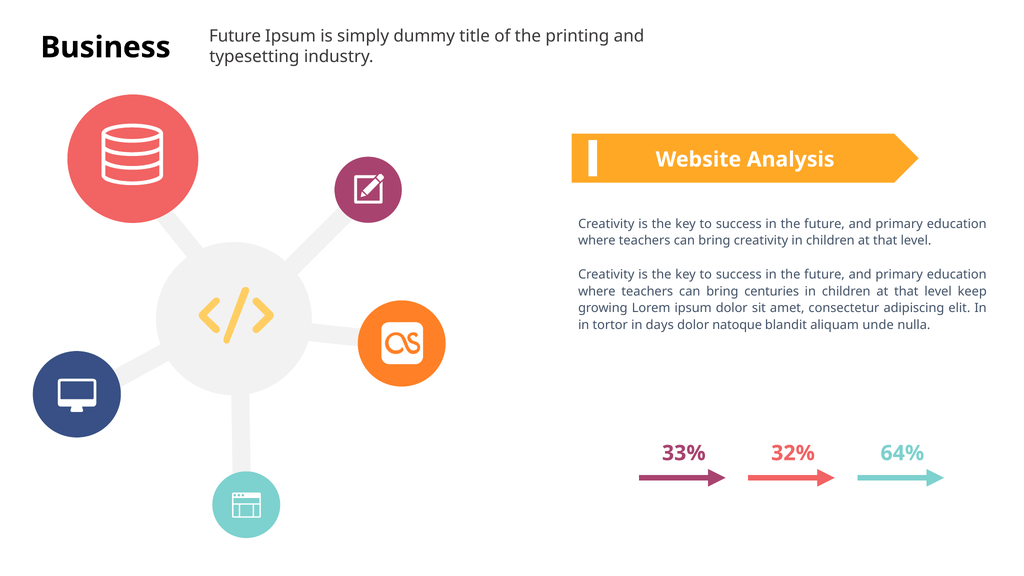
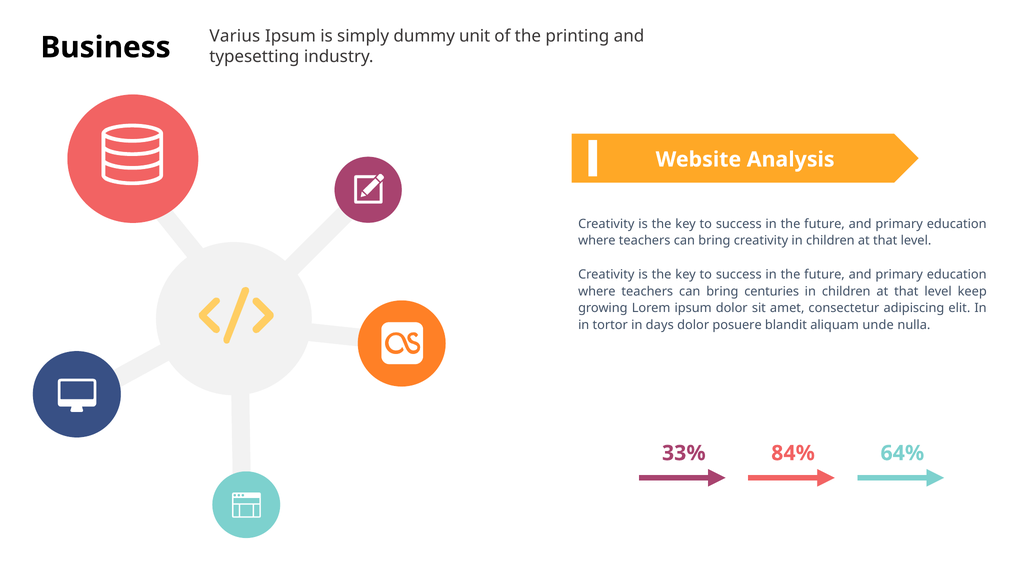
Future at (235, 36): Future -> Varius
title: title -> unit
natoque: natoque -> posuere
32%: 32% -> 84%
